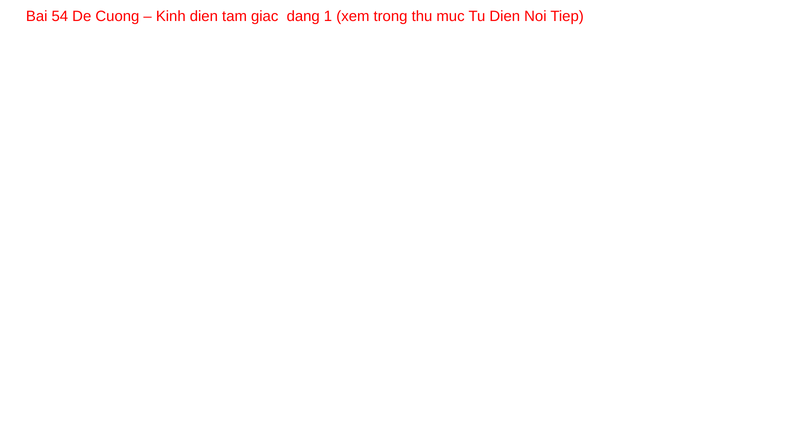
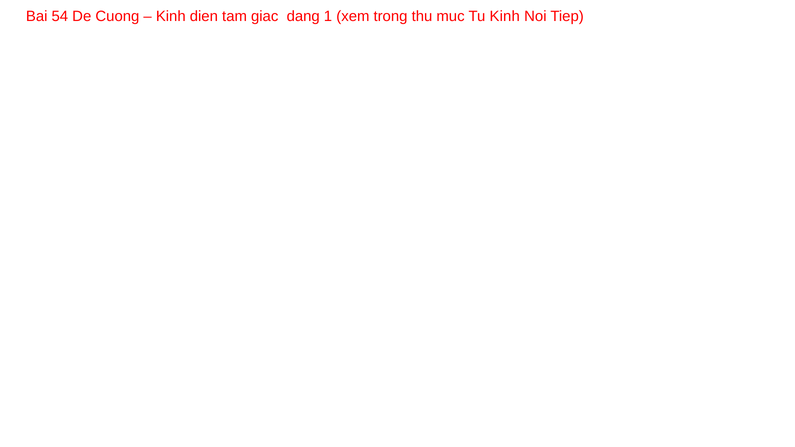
Tu Dien: Dien -> Kinh
